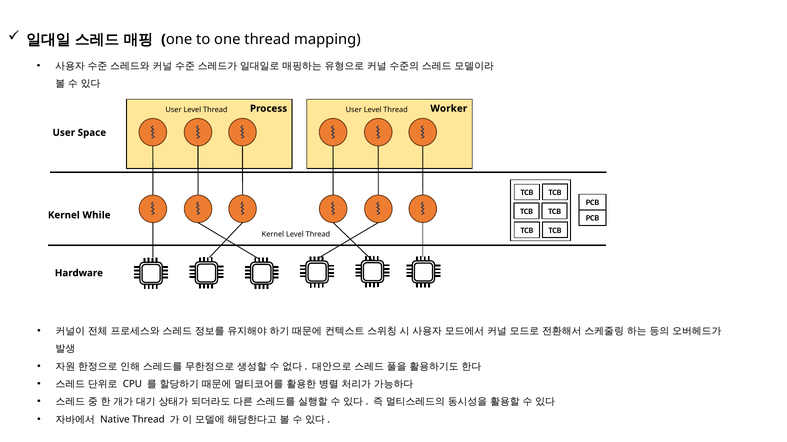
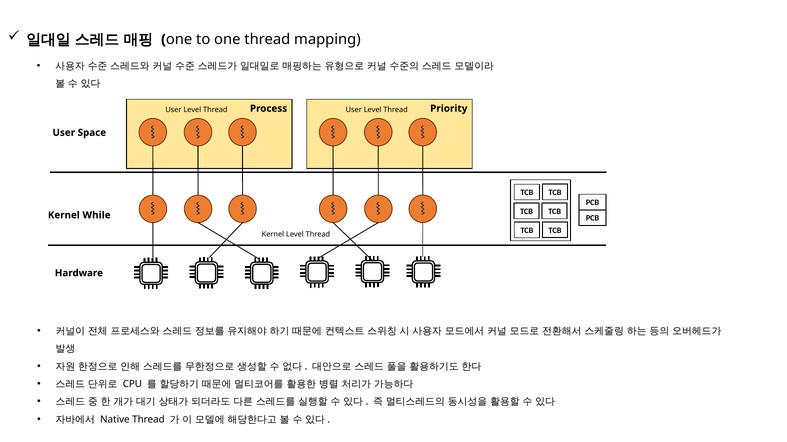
Worker: Worker -> Priority
